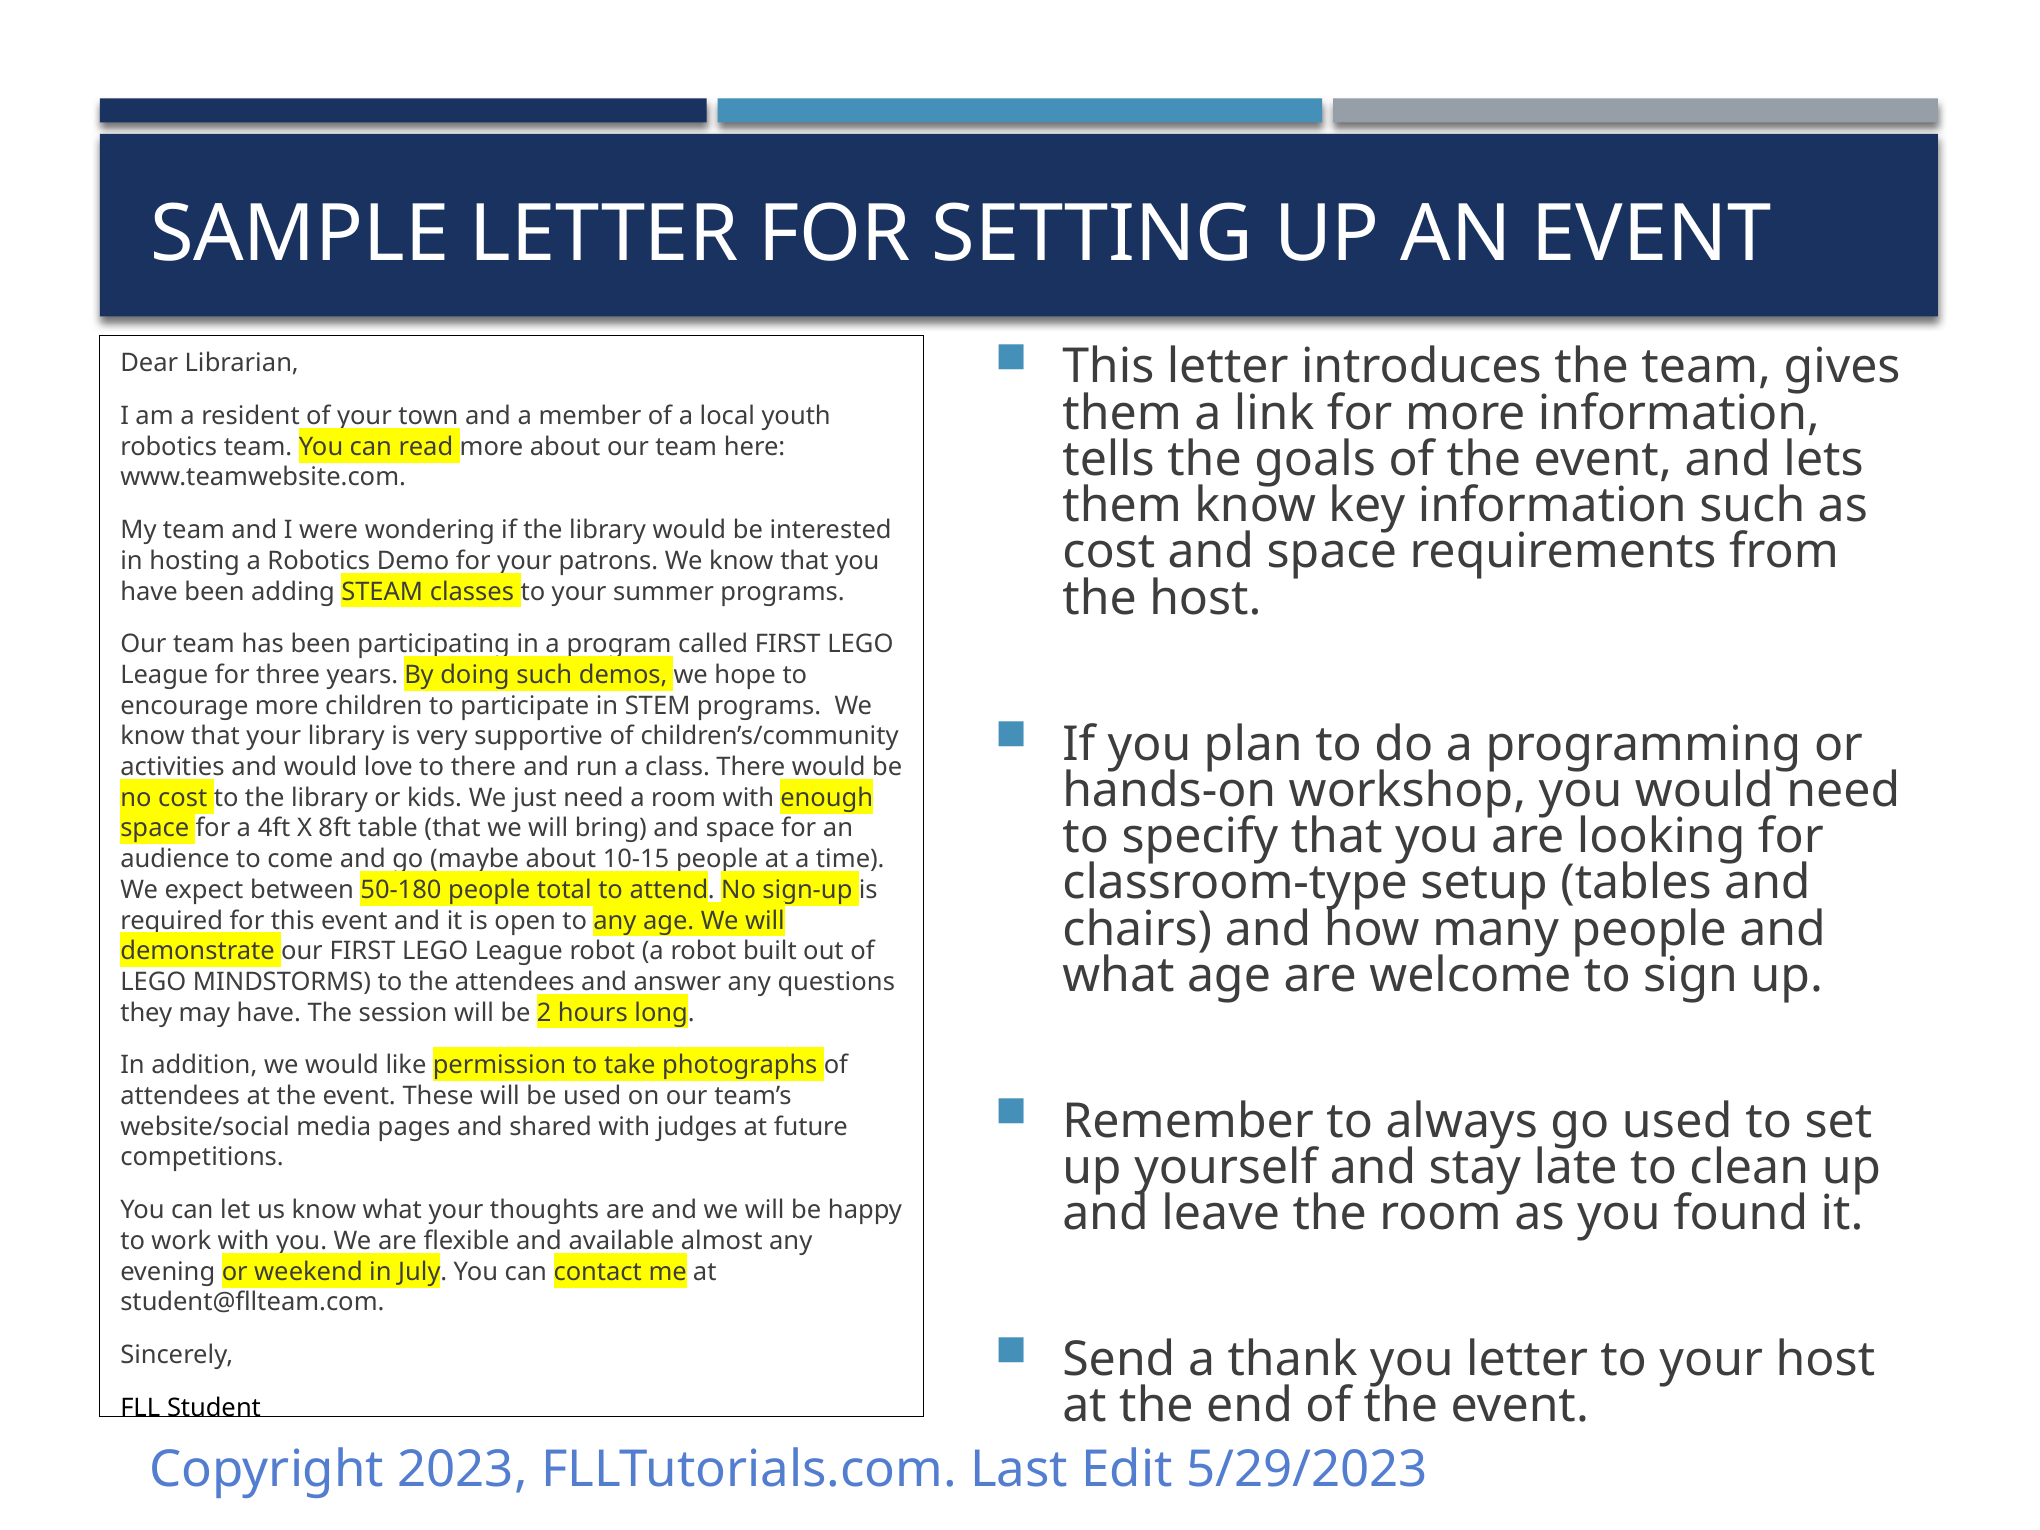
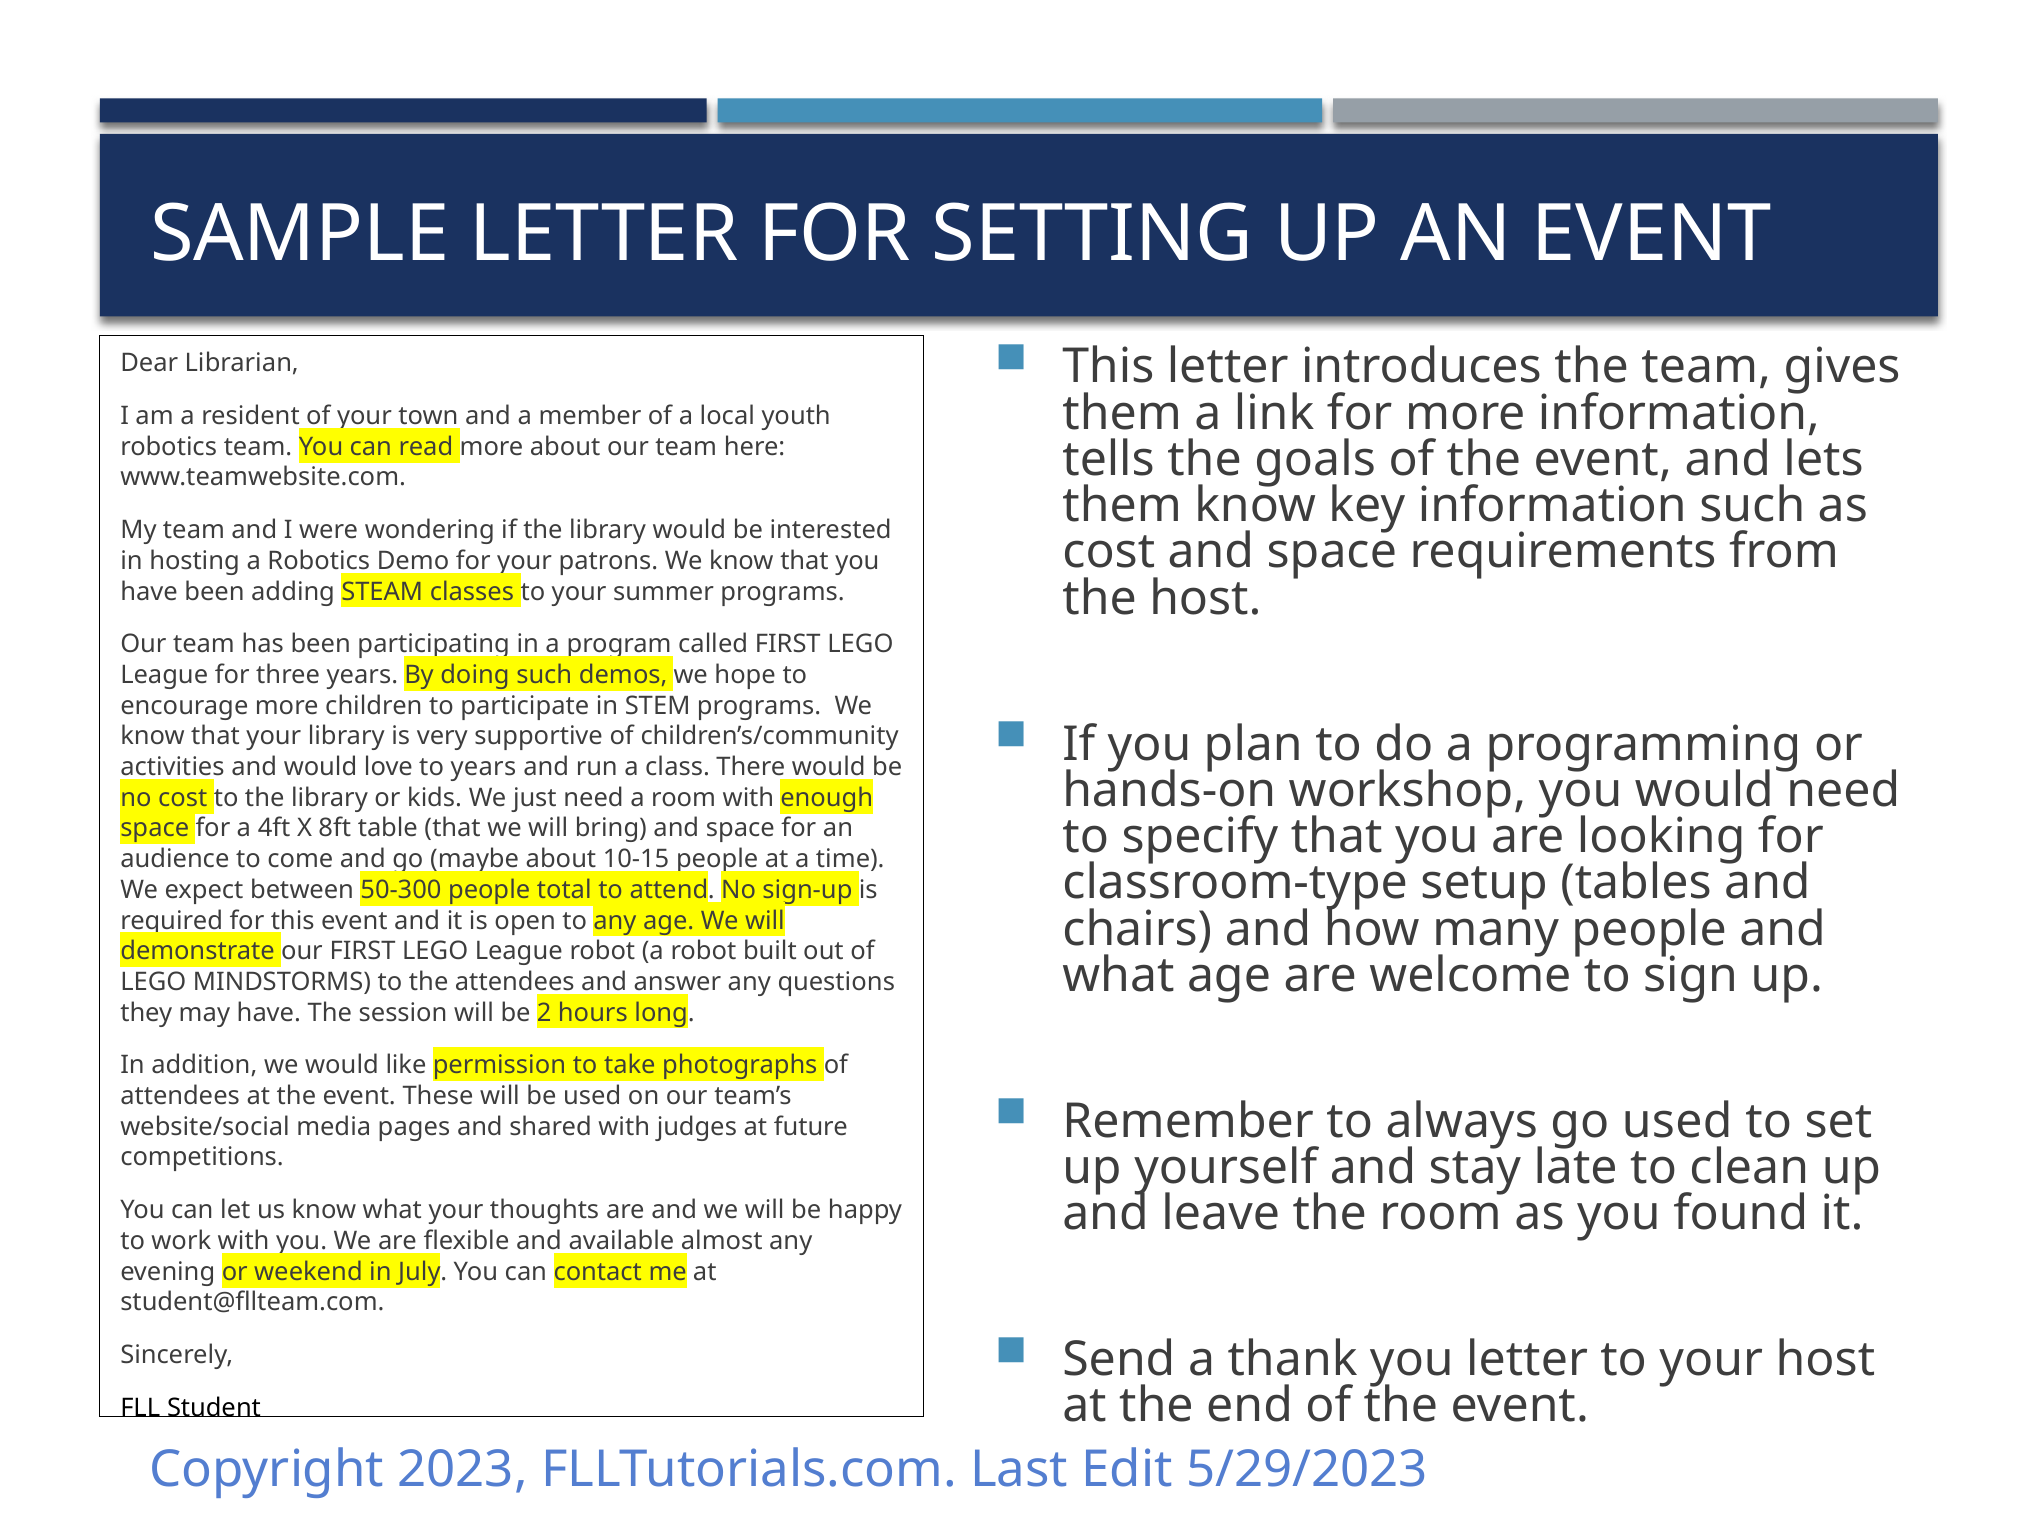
to there: there -> years
50-180: 50-180 -> 50-300
